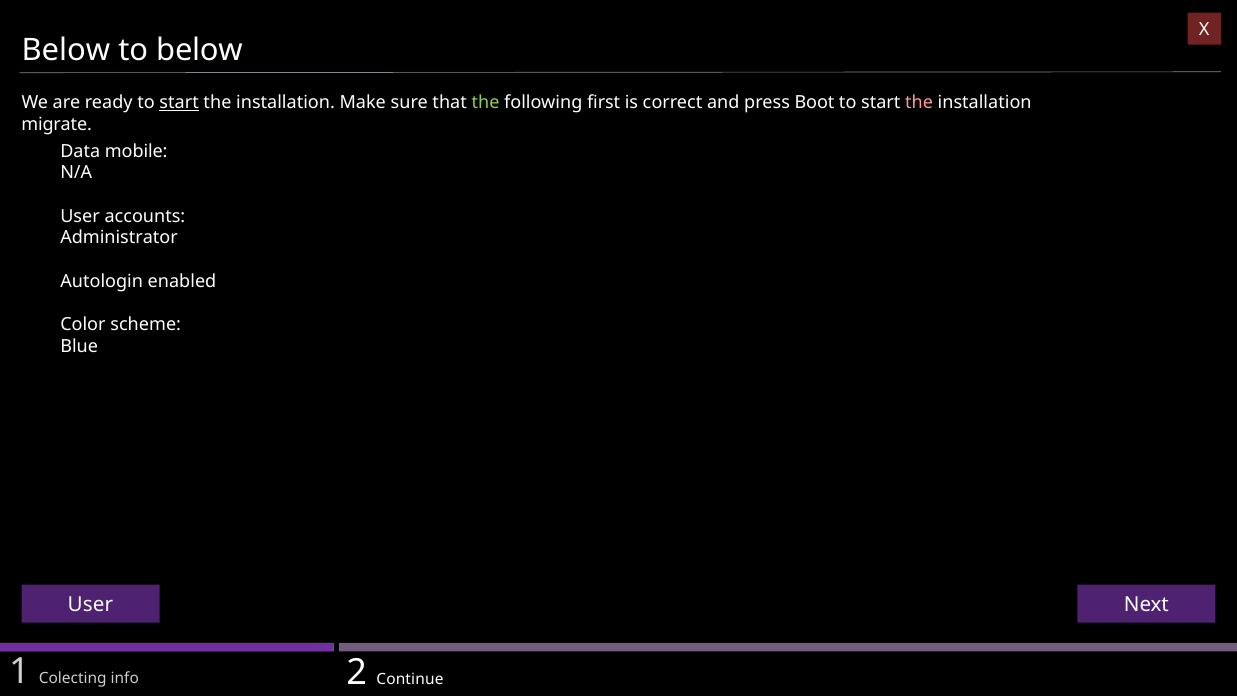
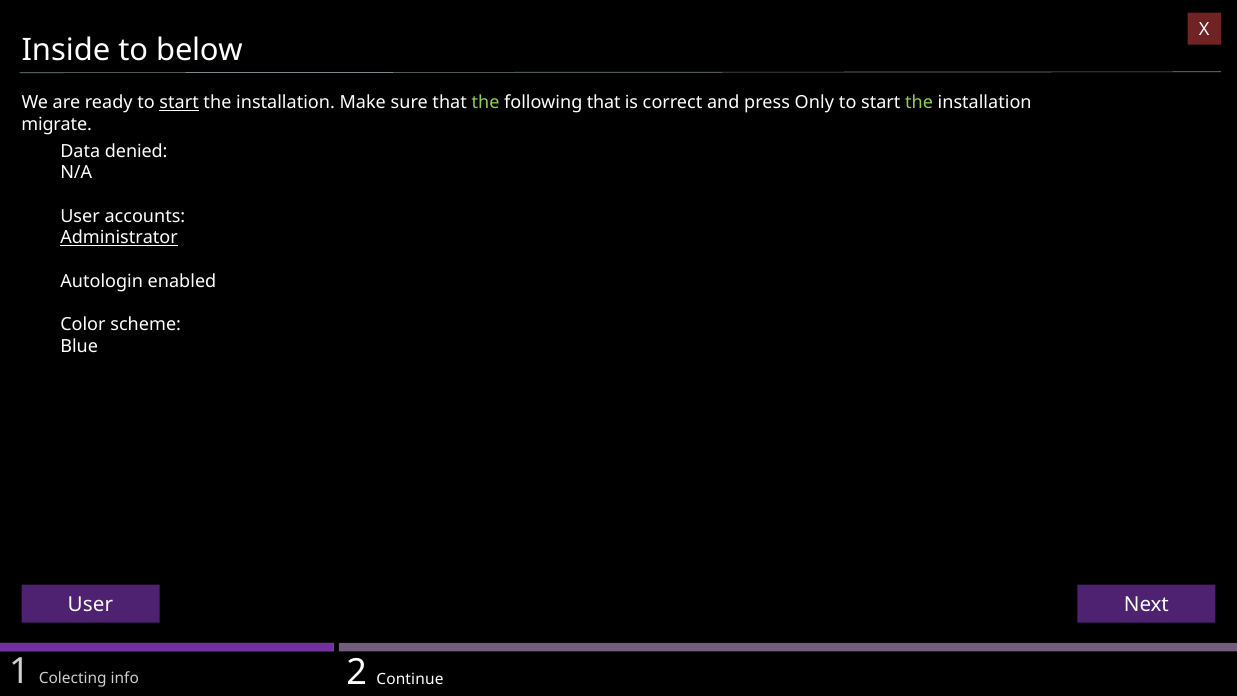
Below at (66, 50): Below -> Inside
following first: first -> that
Boot: Boot -> Only
the at (919, 102) colour: pink -> light green
mobile: mobile -> denied
Administrator underline: none -> present
